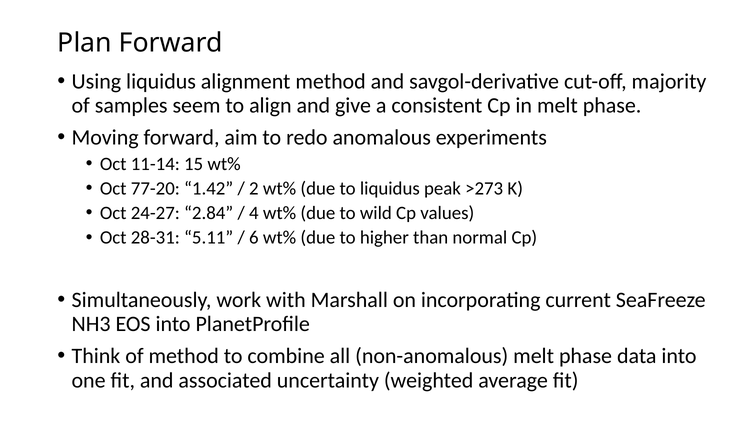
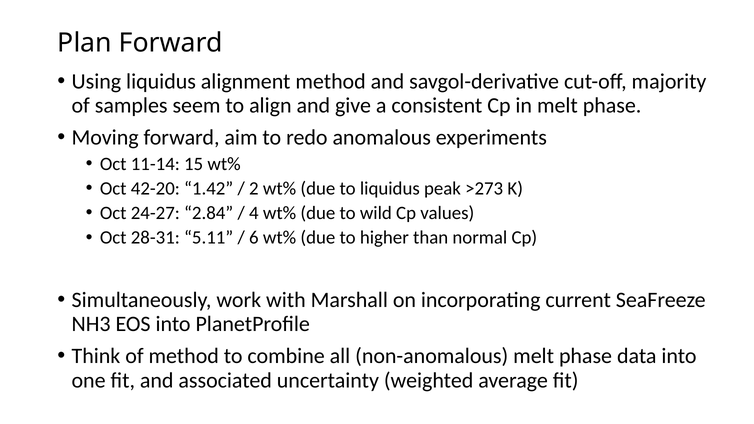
77-20: 77-20 -> 42-20
